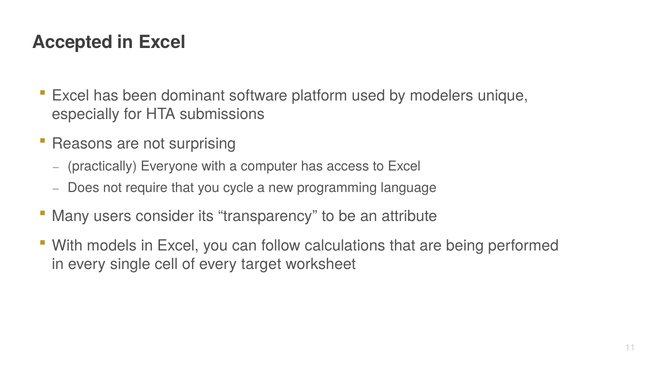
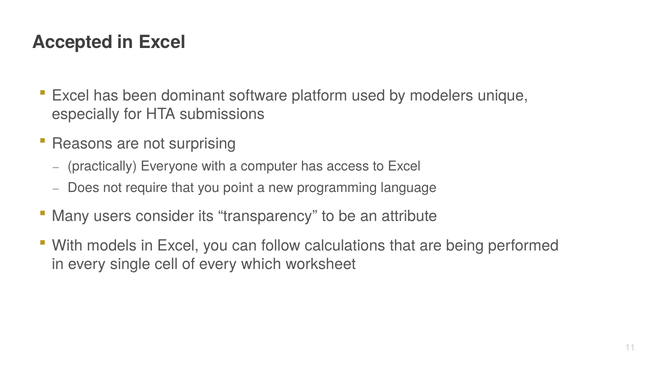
cycle: cycle -> point
target: target -> which
